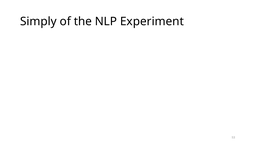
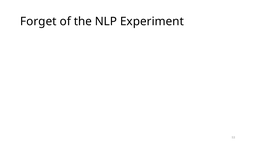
Simply: Simply -> Forget
